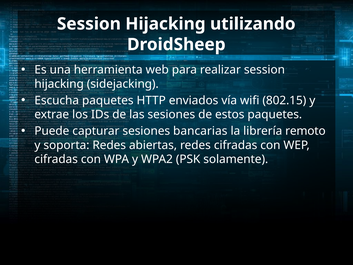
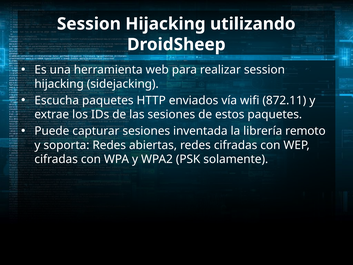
802.15: 802.15 -> 872.11
bancarias: bancarias -> inventada
